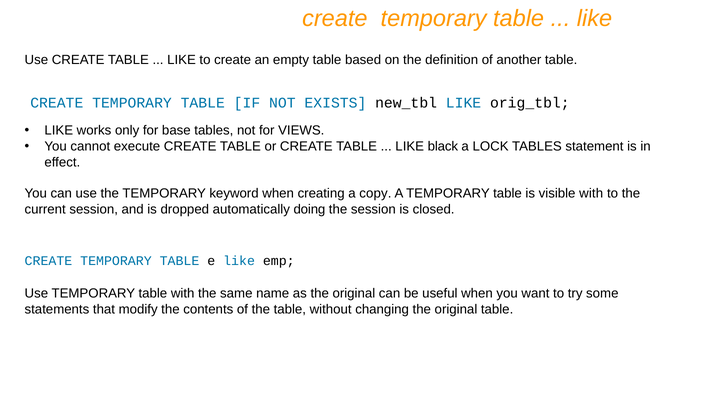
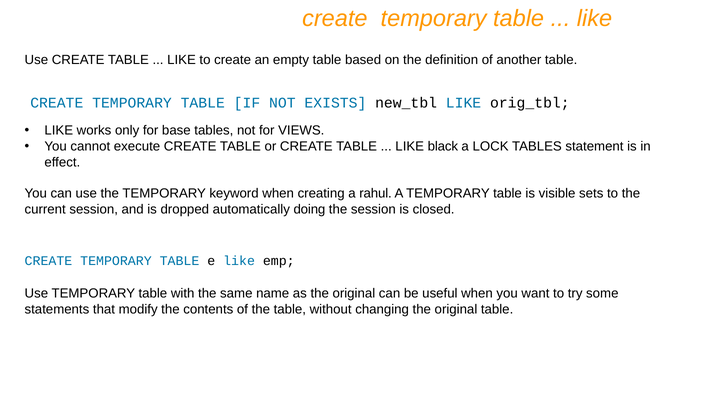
copy: copy -> rahul
visible with: with -> sets
